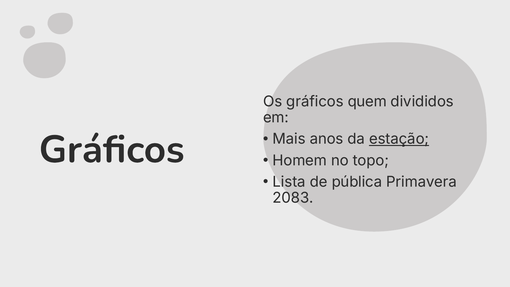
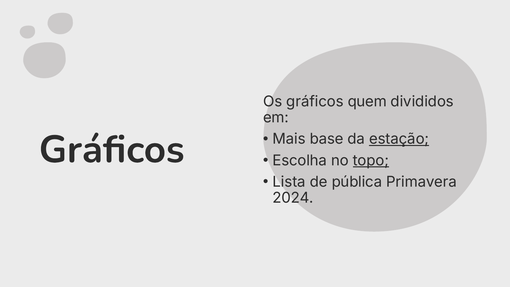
anos: anos -> base
Homem: Homem -> Escolha
topo underline: none -> present
2083: 2083 -> 2024
